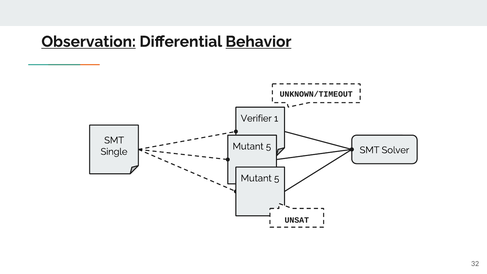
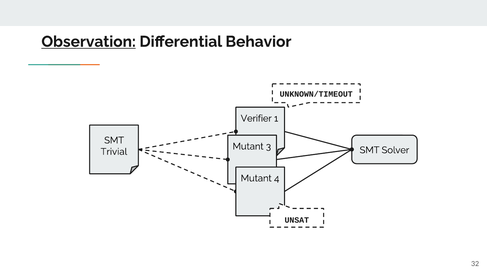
Behavior underline: present -> none
5 at (268, 146): 5 -> 3
Single: Single -> Trivial
5 at (277, 178): 5 -> 4
